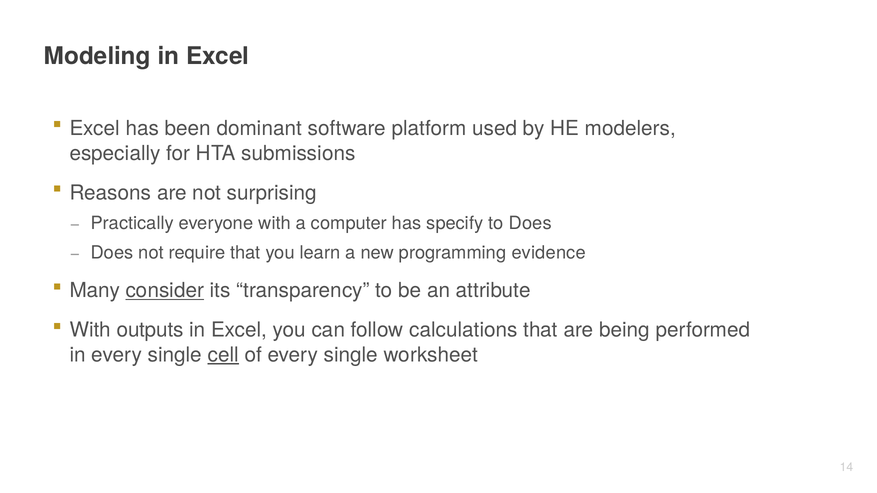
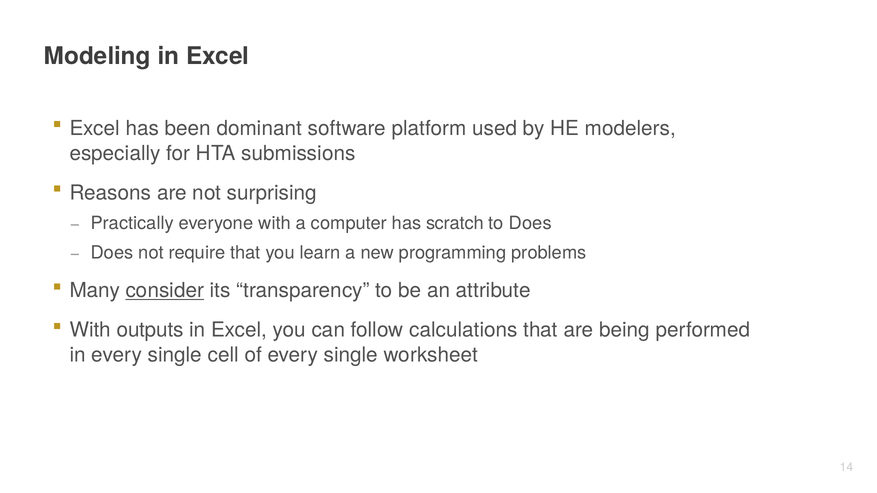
specify: specify -> scratch
evidence: evidence -> problems
cell underline: present -> none
